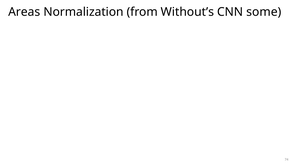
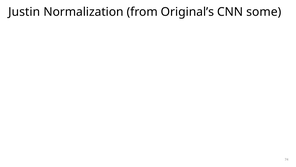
Areas: Areas -> Justin
Without’s: Without’s -> Original’s
